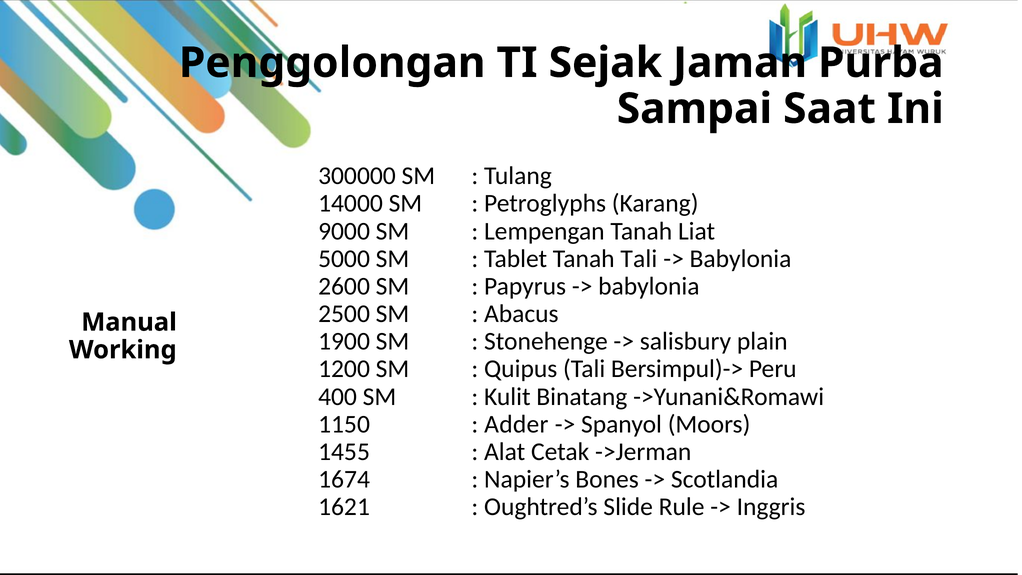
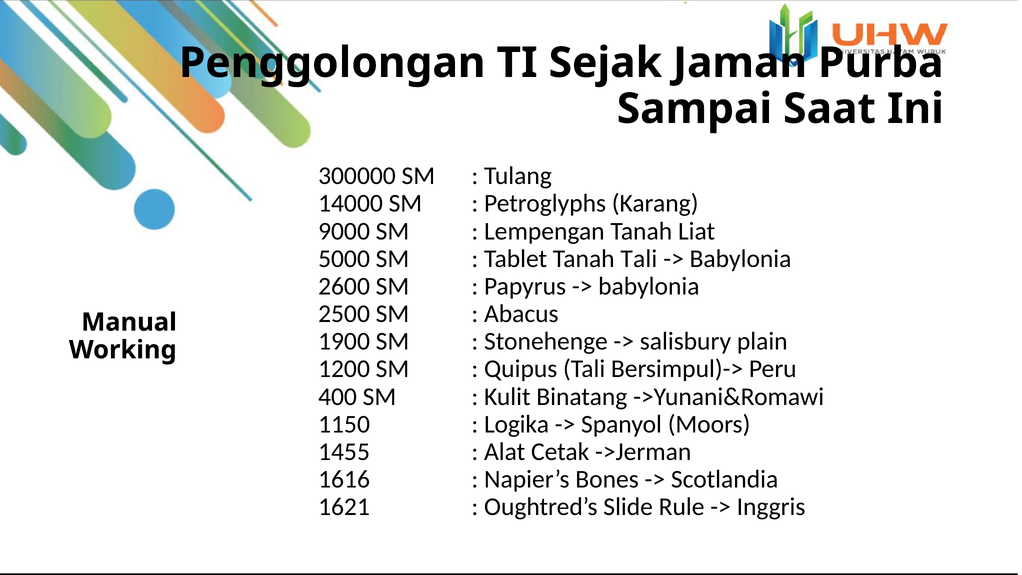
Adder: Adder -> Logika
1674: 1674 -> 1616
